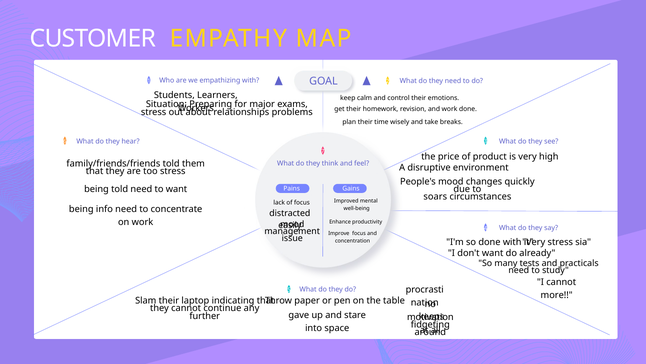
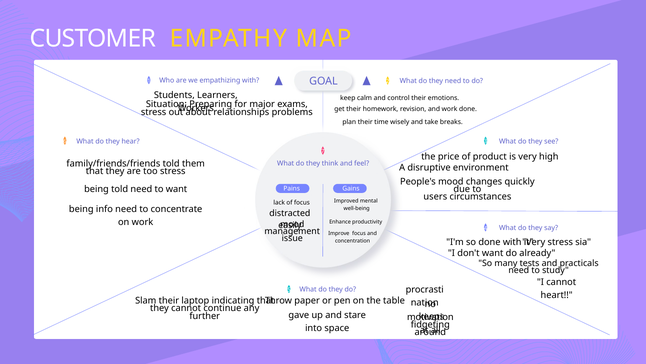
soars: soars -> users
more: more -> heart
